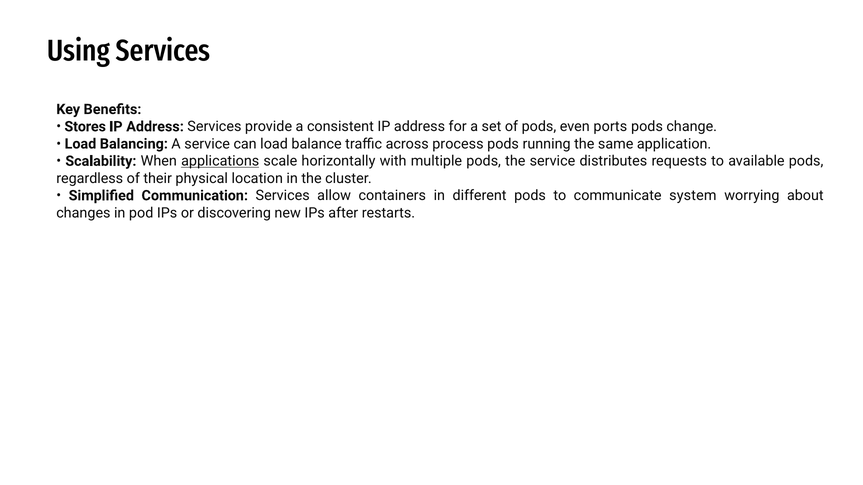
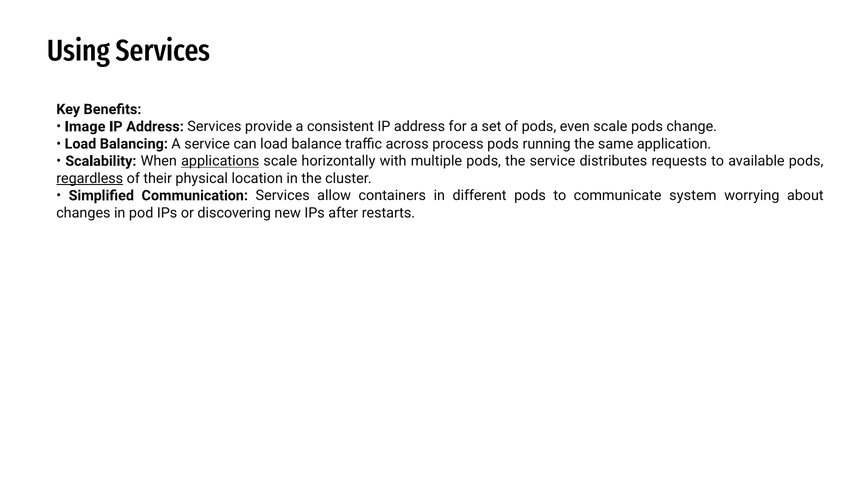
Stores: Stores -> Image
even ports: ports -> scale
regardless underline: none -> present
